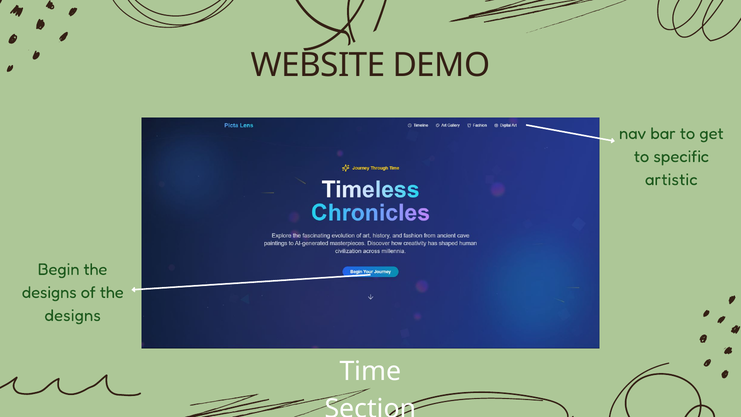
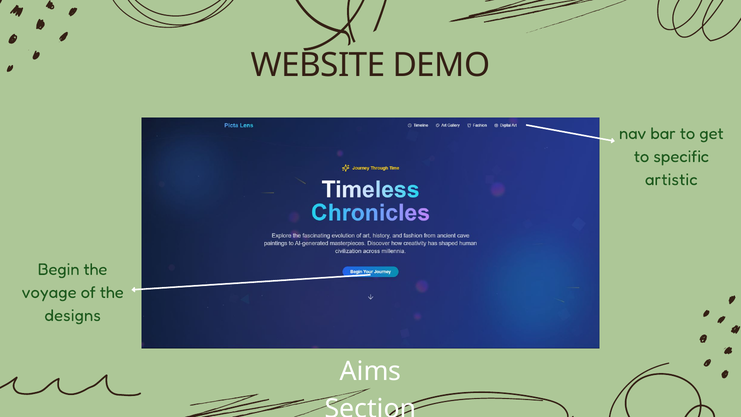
designs at (49, 292): designs -> voyage
Time: Time -> Aims
